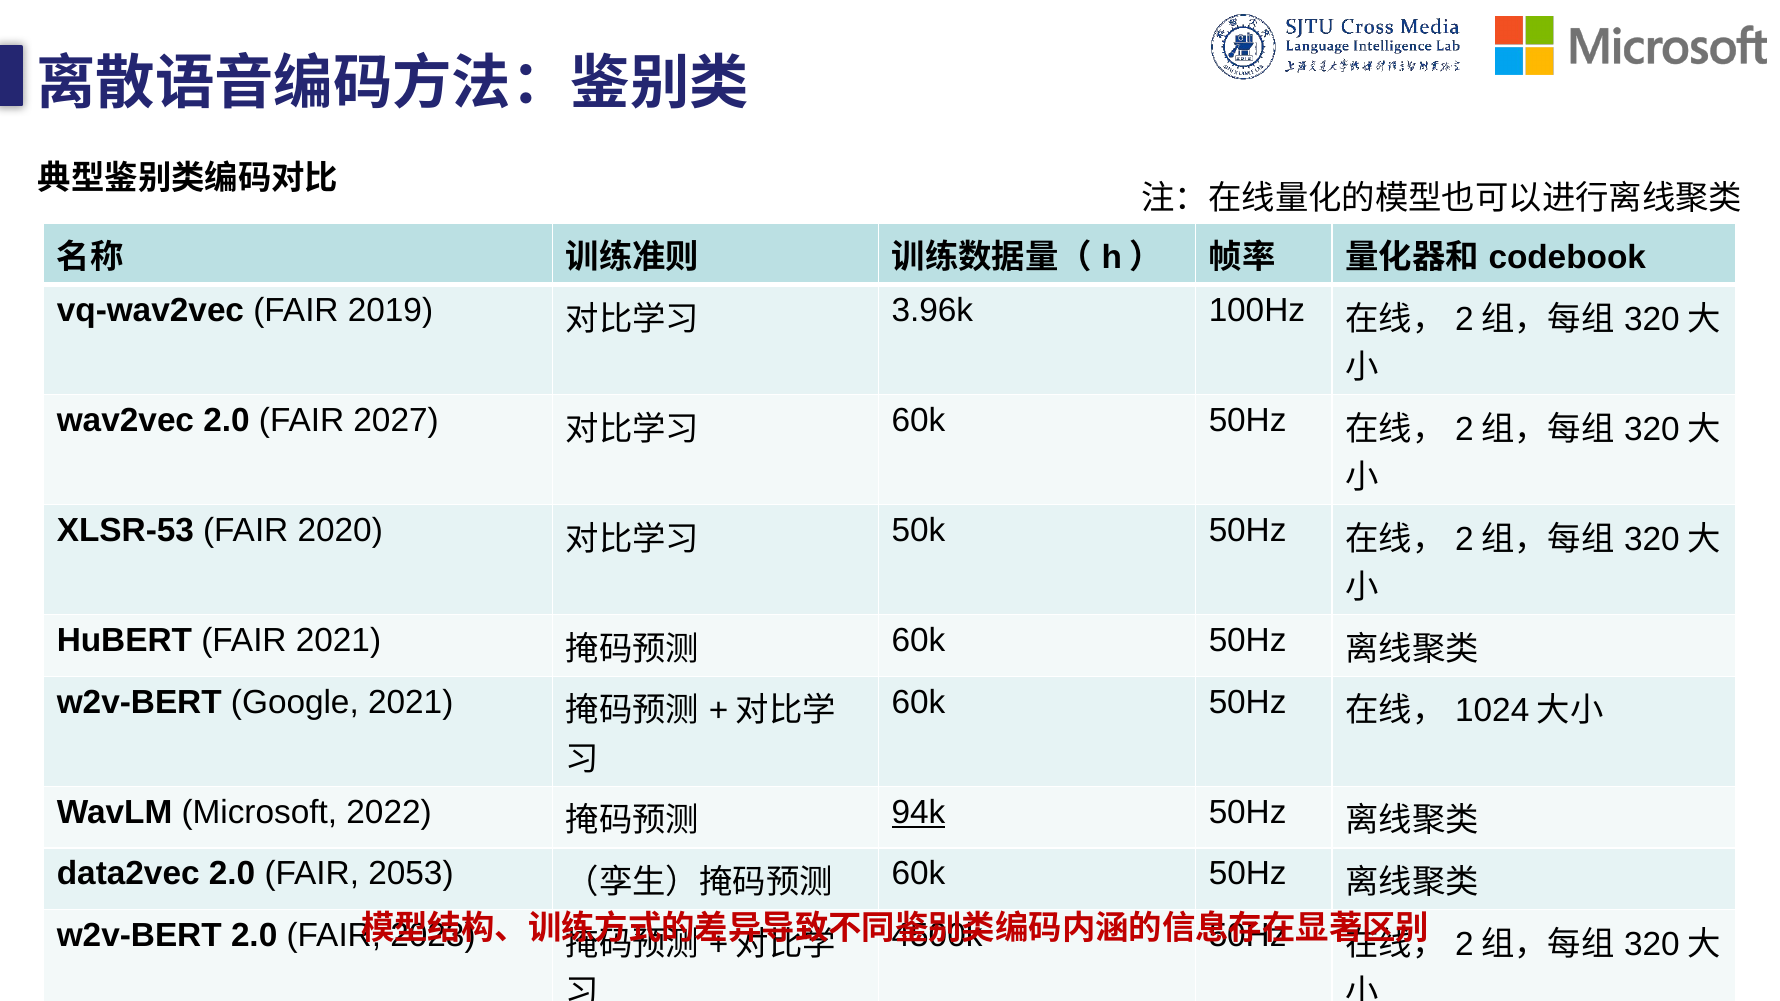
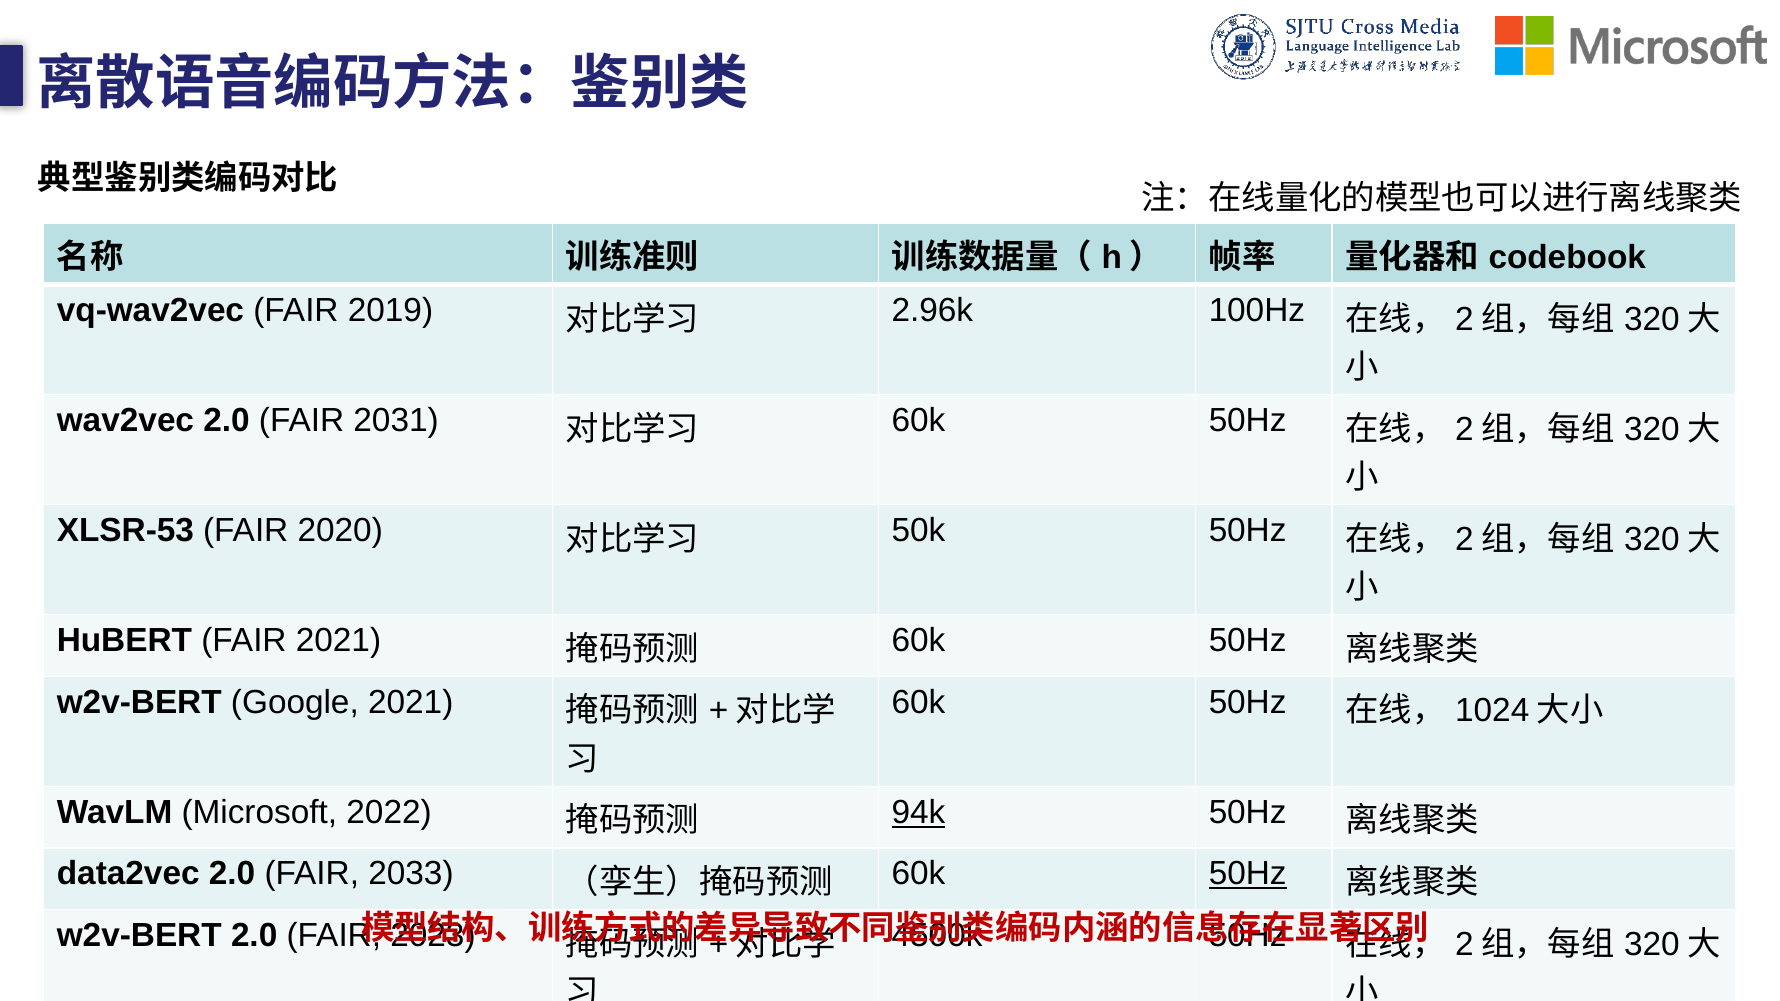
3.96k: 3.96k -> 2.96k
2027: 2027 -> 2031
2053: 2053 -> 2033
50Hz at (1248, 874) underline: none -> present
